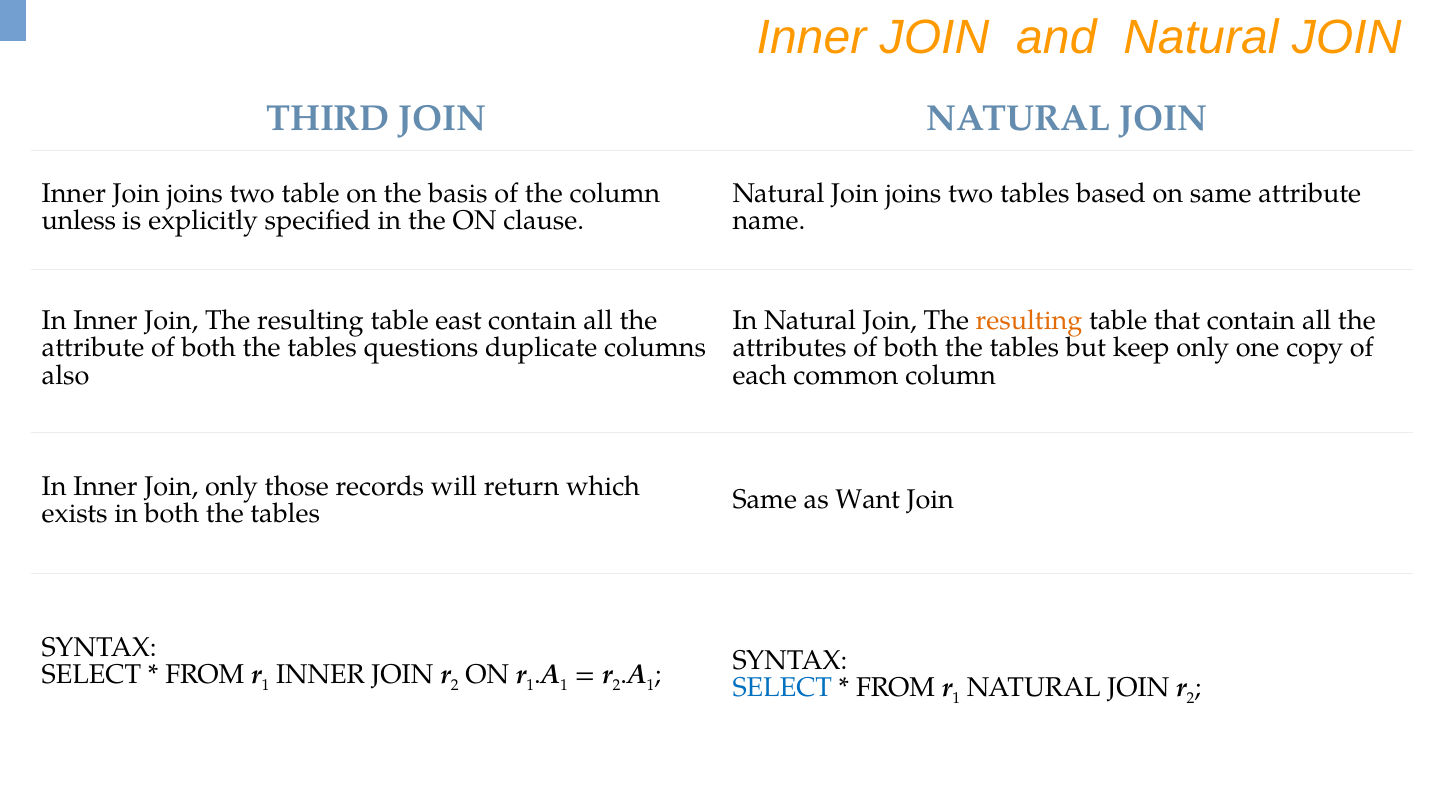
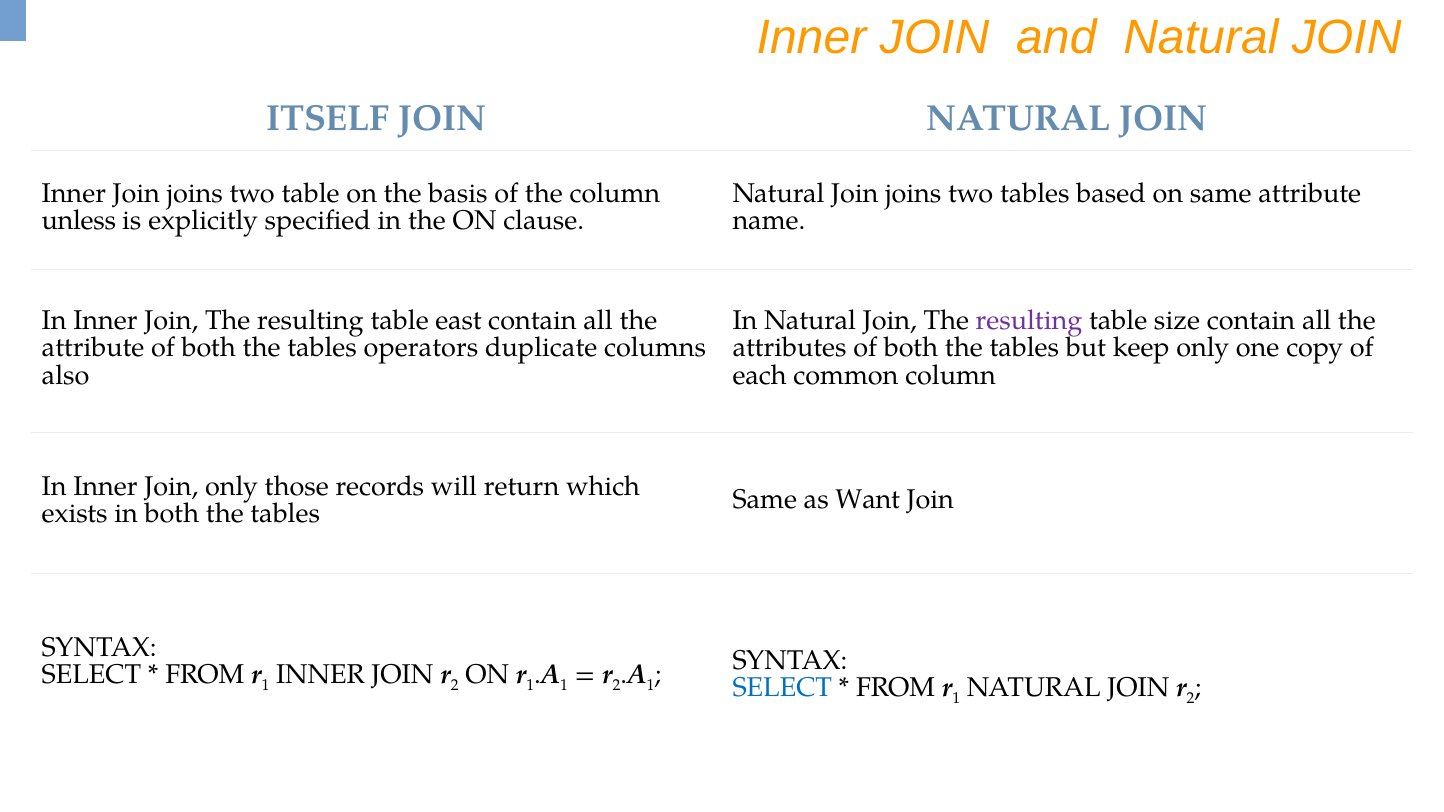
THIRD: THIRD -> ITSELF
resulting at (1029, 321) colour: orange -> purple
that: that -> size
questions: questions -> operators
